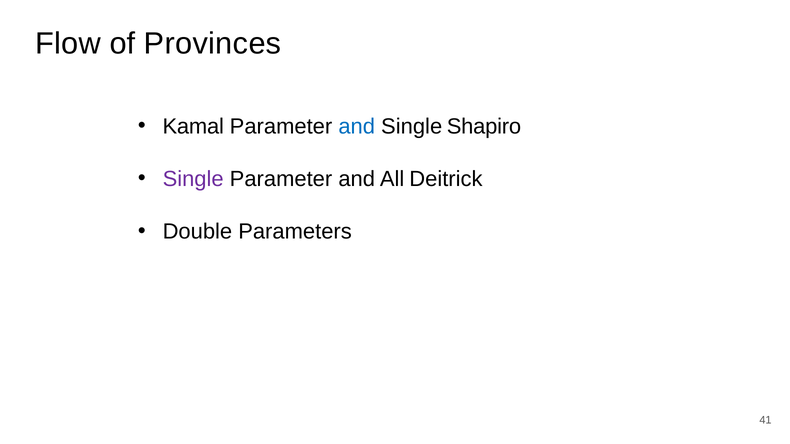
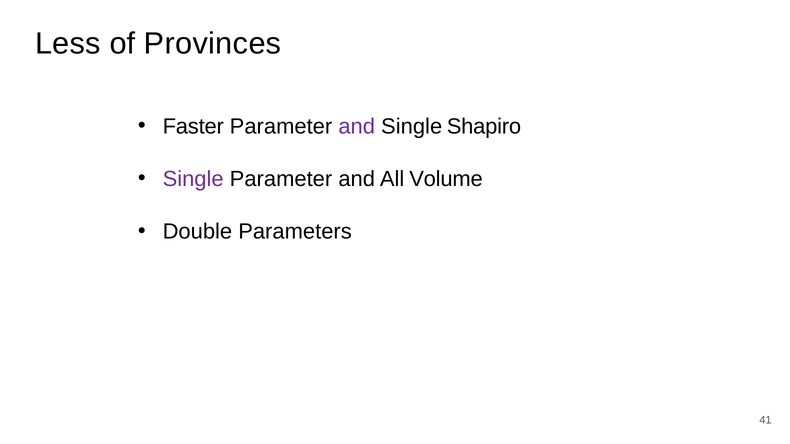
Flow: Flow -> Less
Kamal: Kamal -> Faster
and at (357, 126) colour: blue -> purple
Deitrick: Deitrick -> Volume
